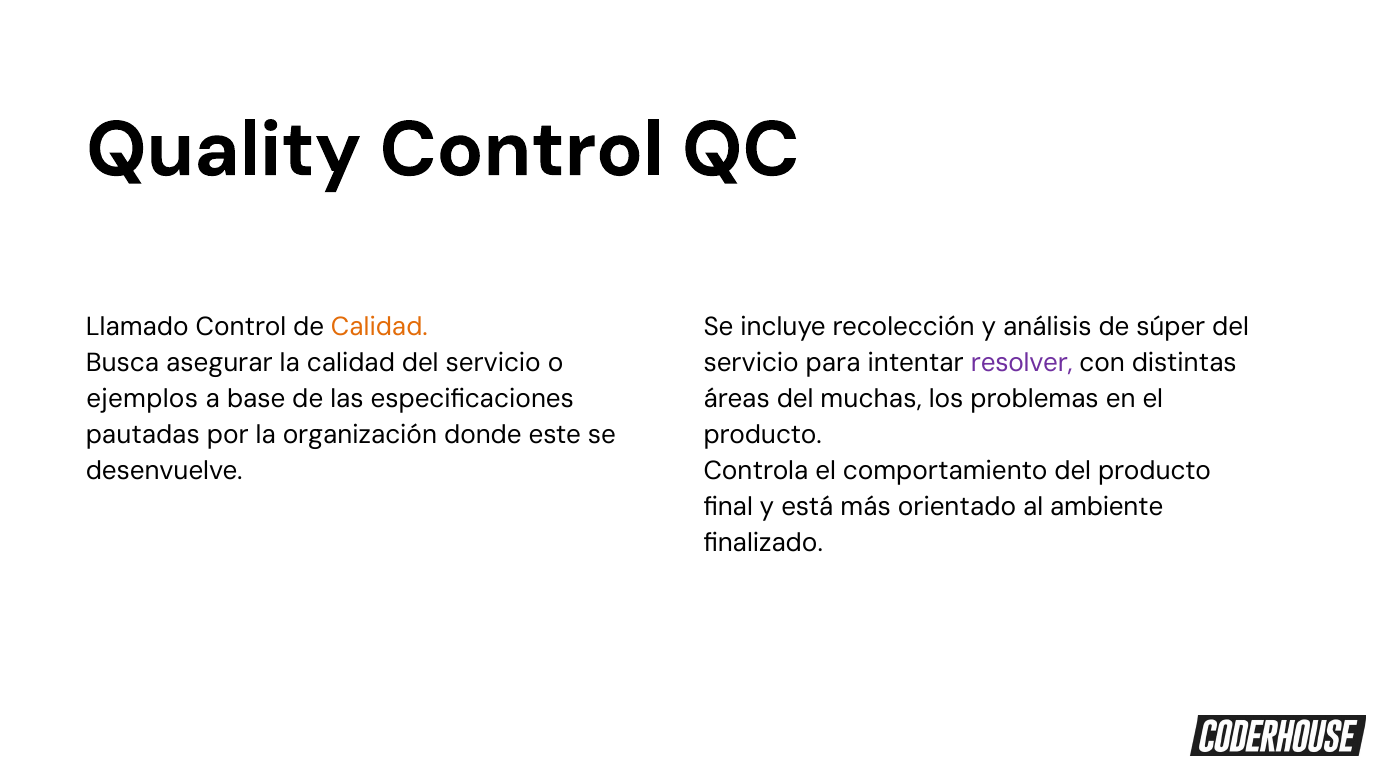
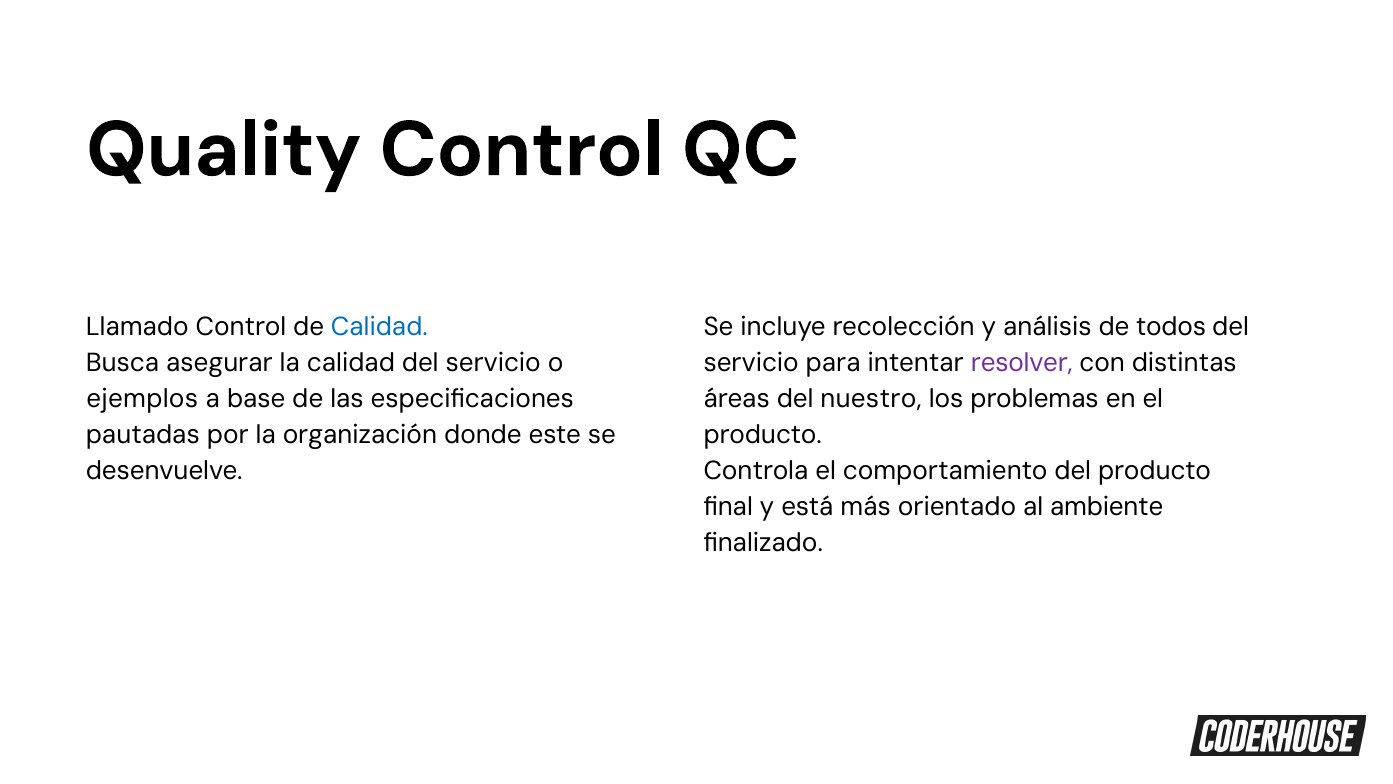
Calidad at (379, 327) colour: orange -> blue
súper: súper -> todos
muchas: muchas -> nuestro
